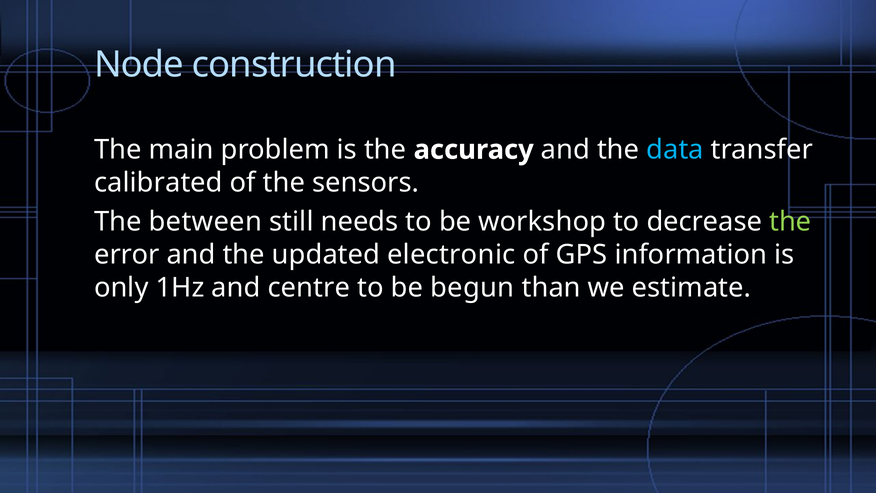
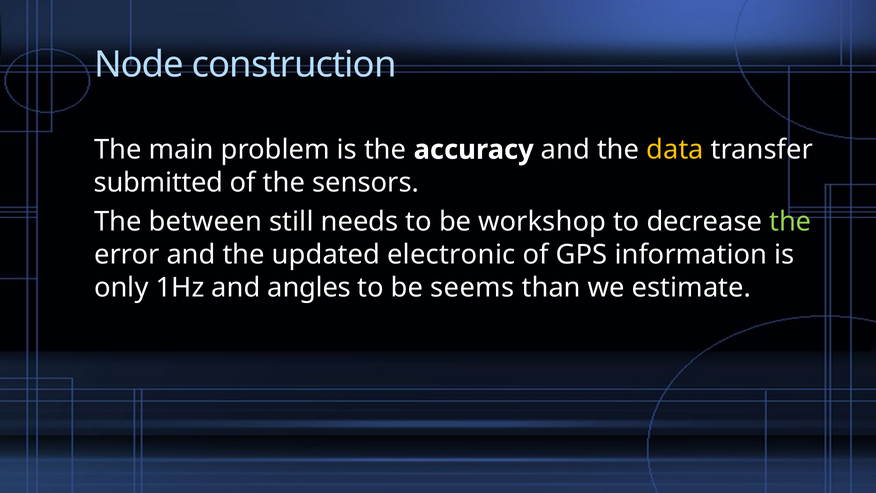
data colour: light blue -> yellow
calibrated: calibrated -> submitted
centre: centre -> angles
begun: begun -> seems
